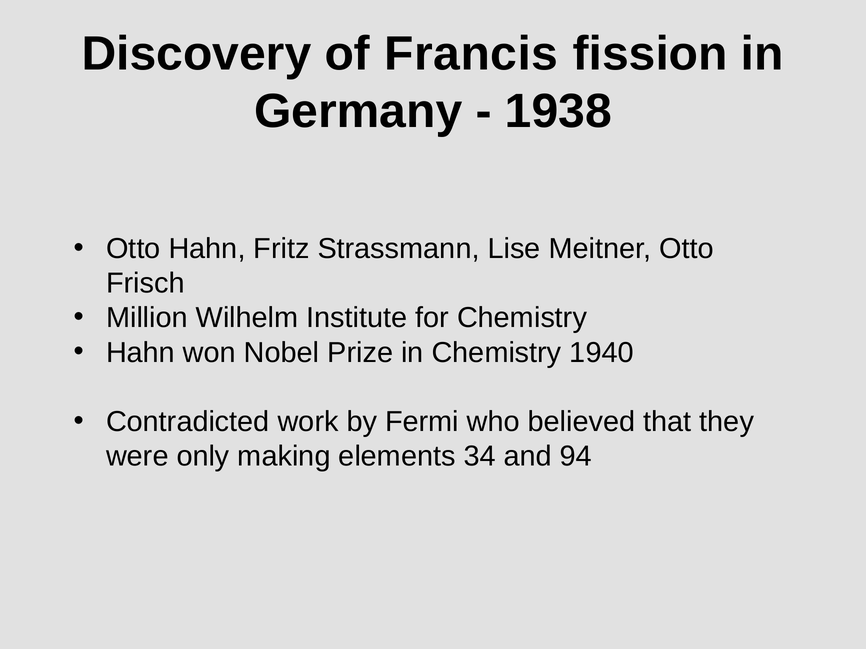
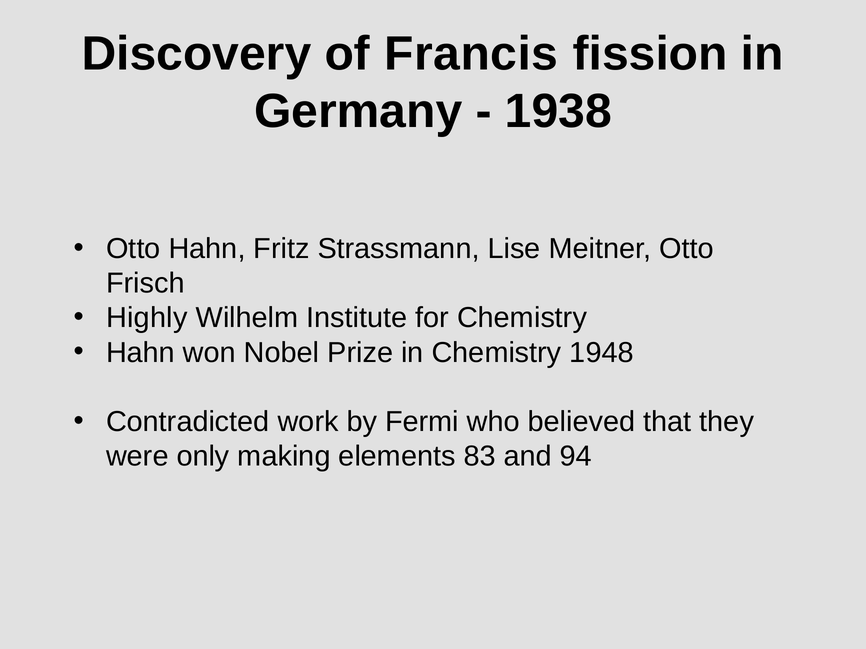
Million: Million -> Highly
1940: 1940 -> 1948
34: 34 -> 83
